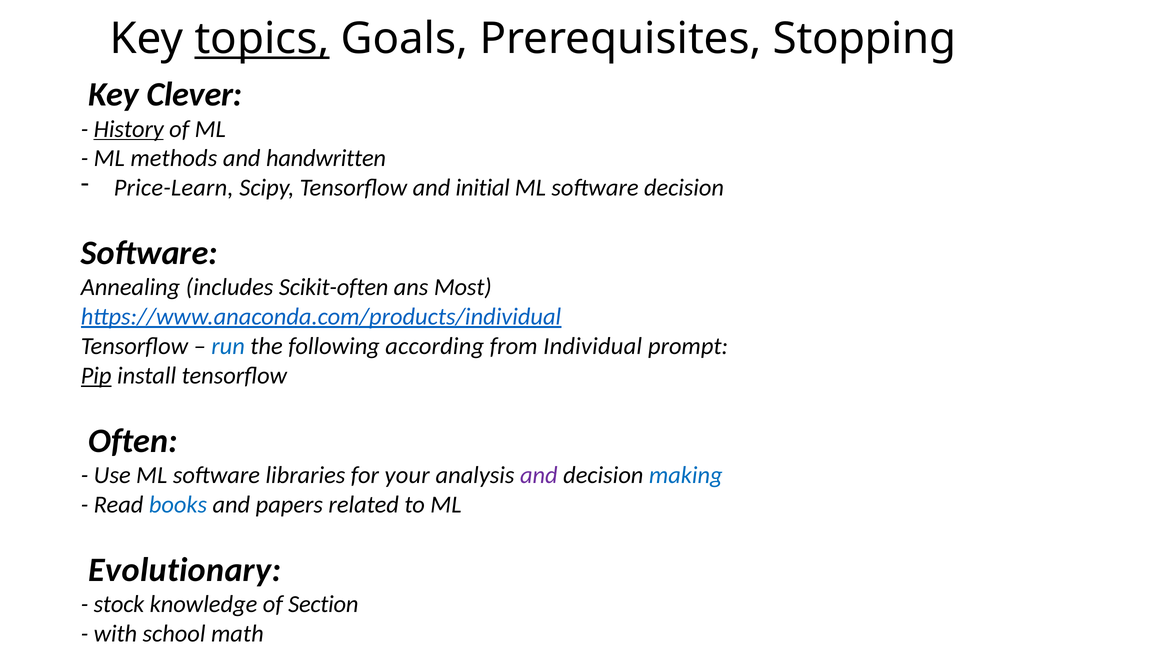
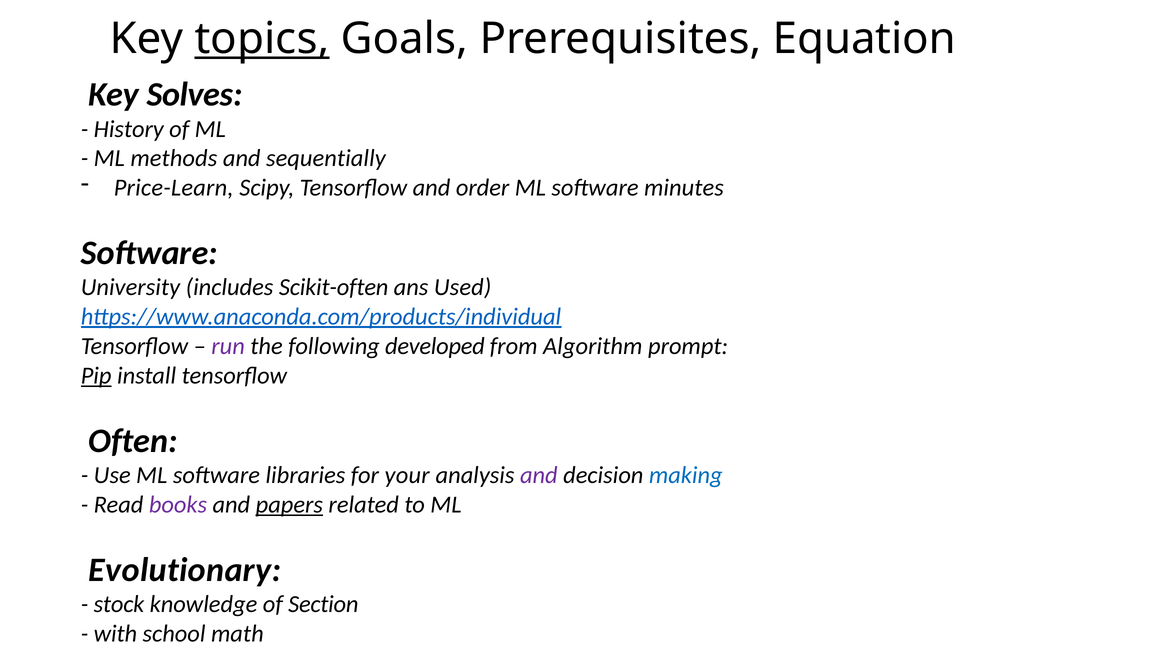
Stopping: Stopping -> Equation
Clever: Clever -> Solves
History underline: present -> none
handwritten: handwritten -> sequentially
initial: initial -> order
software decision: decision -> minutes
Annealing: Annealing -> University
Most: Most -> Used
run colour: blue -> purple
according: according -> developed
Individual: Individual -> Algorithm
books colour: blue -> purple
papers underline: none -> present
